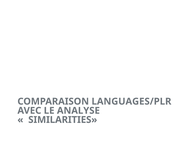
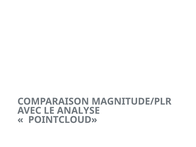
LANGUAGES/PLR: LANGUAGES/PLR -> MAGNITUDE/PLR
SIMILARITIES: SIMILARITIES -> POINTCLOUD
